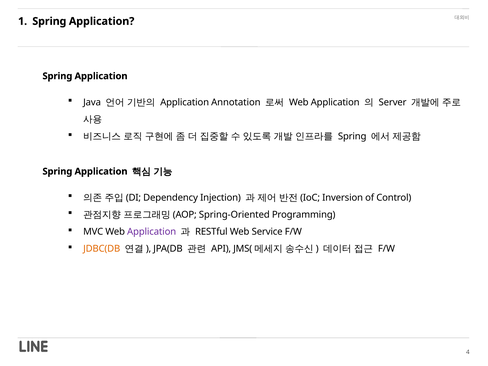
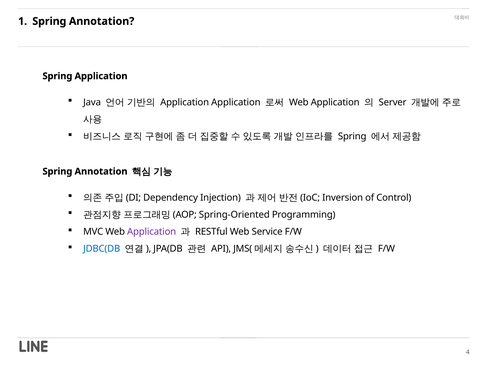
1 Spring Application: Application -> Annotation
Application Annotation: Annotation -> Application
Application at (101, 171): Application -> Annotation
JDBC(DB colour: orange -> blue
